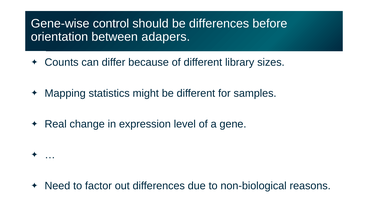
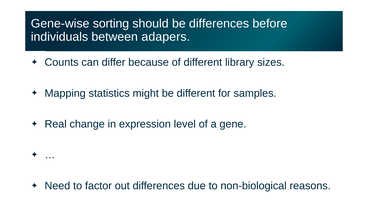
control: control -> sorting
orientation: orientation -> individuals
